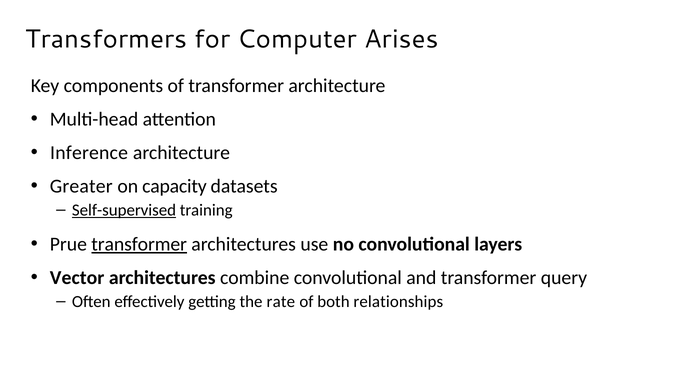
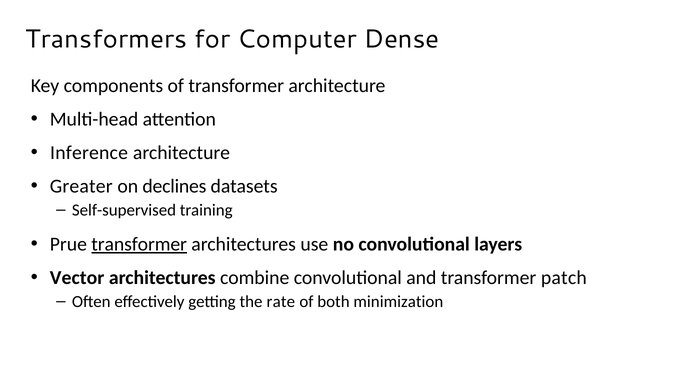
Arises: Arises -> Dense
capacity: capacity -> declines
Self-supervised underline: present -> none
query: query -> patch
relationships: relationships -> minimization
